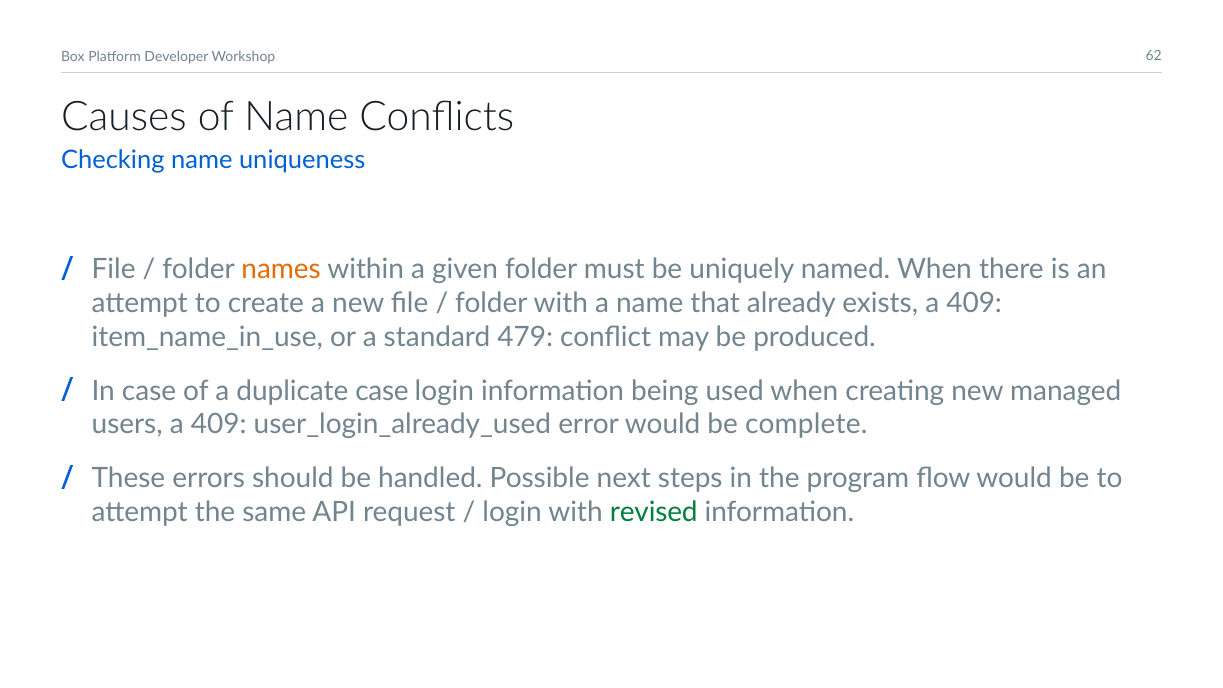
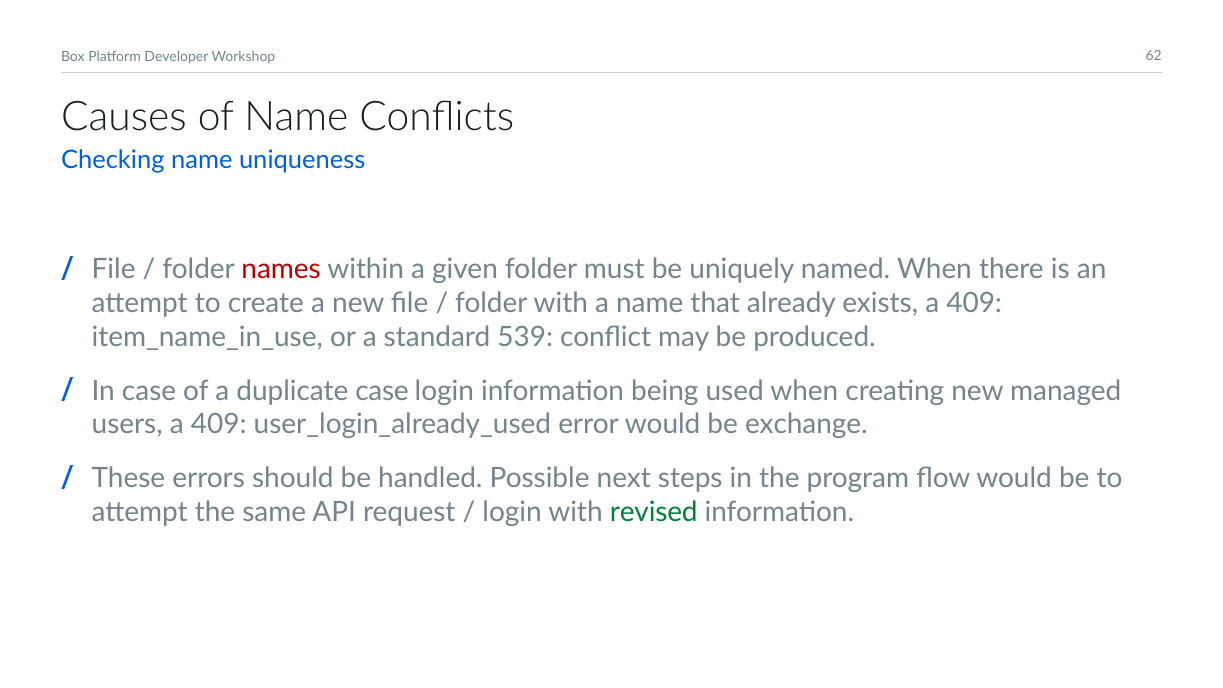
names colour: orange -> red
479: 479 -> 539
complete: complete -> exchange
